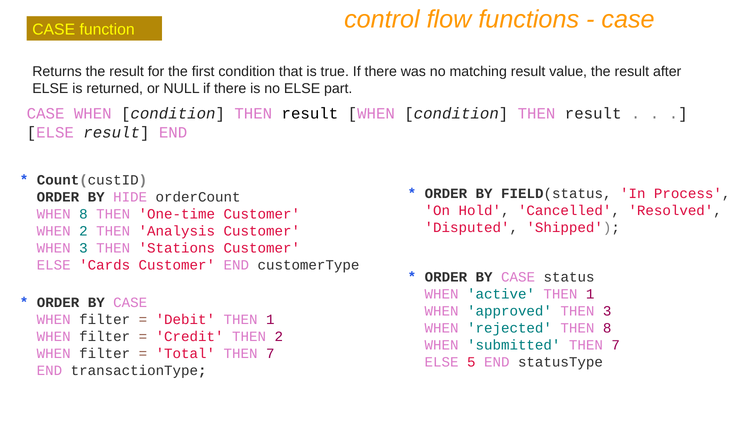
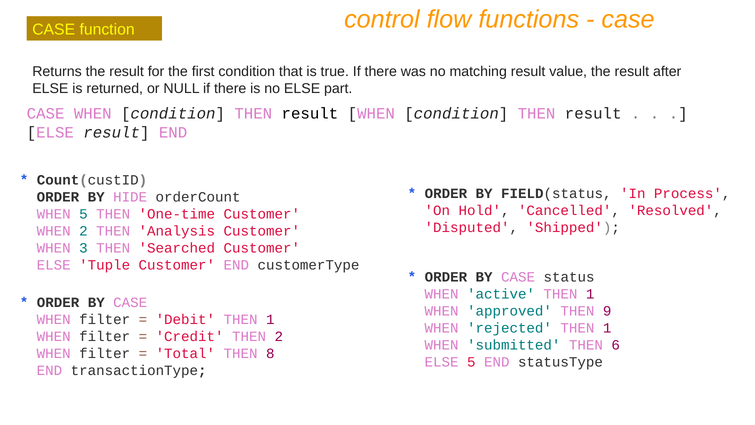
WHEN 8: 8 -> 5
Stations: Stations -> Searched
Cards: Cards -> Tuple
THEN 3: 3 -> 9
rejected THEN 8: 8 -> 1
submitted THEN 7: 7 -> 6
Total THEN 7: 7 -> 8
